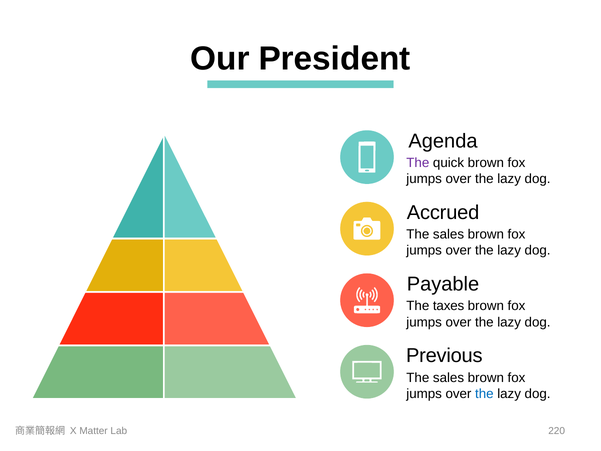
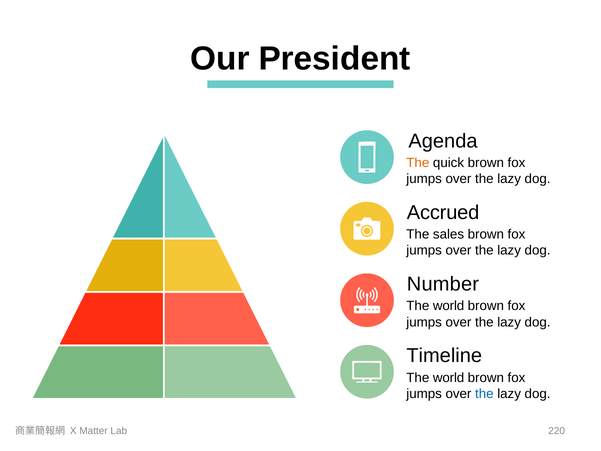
The at (418, 163) colour: purple -> orange
Payable: Payable -> Number
taxes at (449, 306): taxes -> world
Previous: Previous -> Timeline
sales at (449, 377): sales -> world
